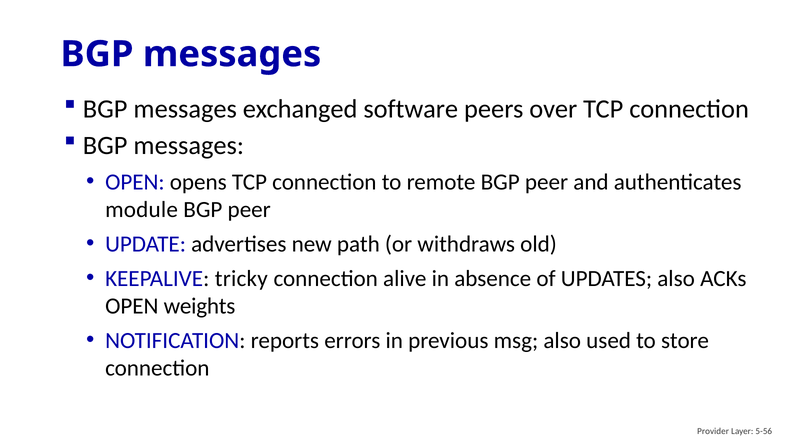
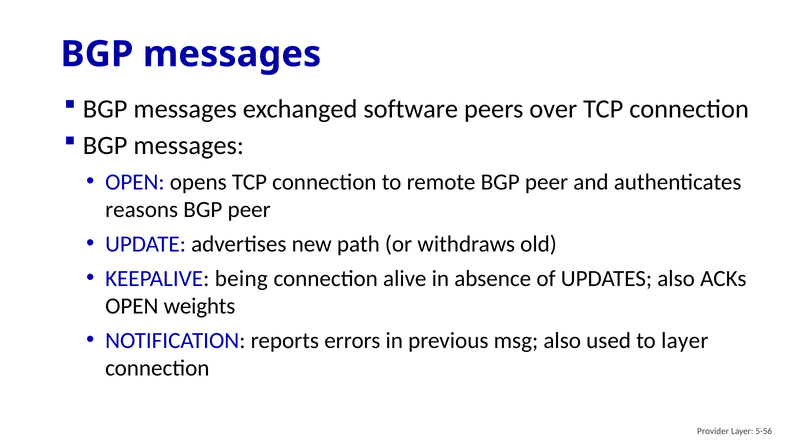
module: module -> reasons
tricky: tricky -> being
to store: store -> layer
